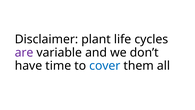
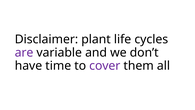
cover colour: blue -> purple
